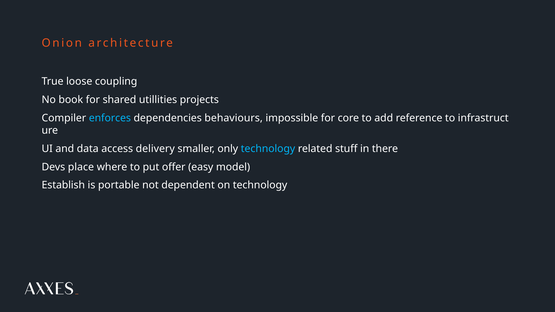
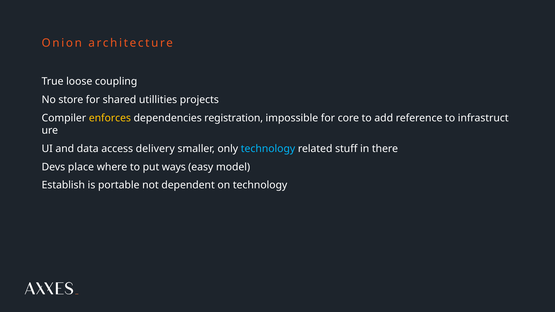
book: book -> store
enforces colour: light blue -> yellow
behaviours: behaviours -> registration
offer: offer -> ways
